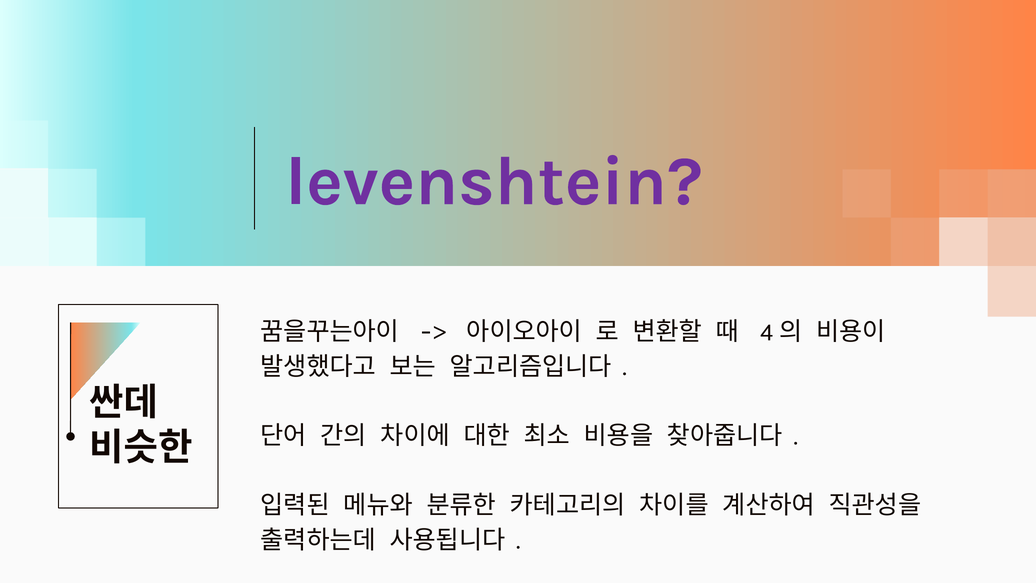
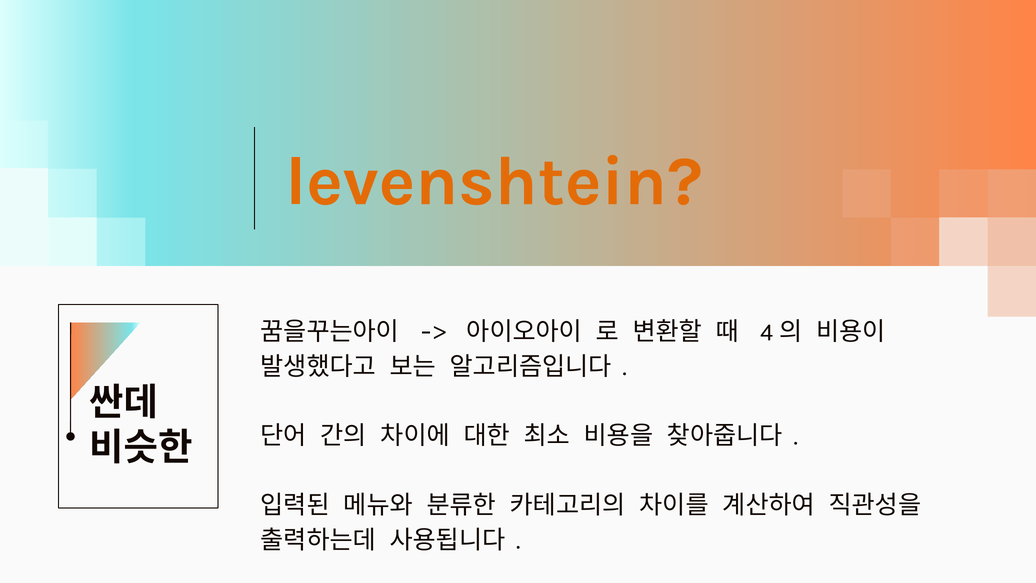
levenshtein colour: purple -> orange
